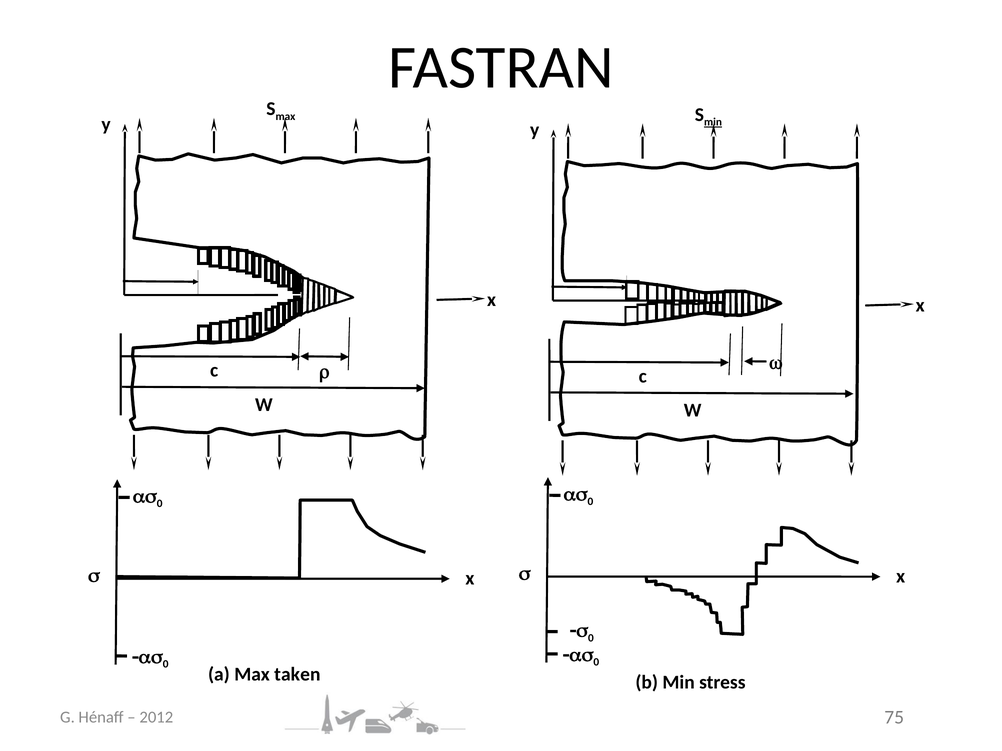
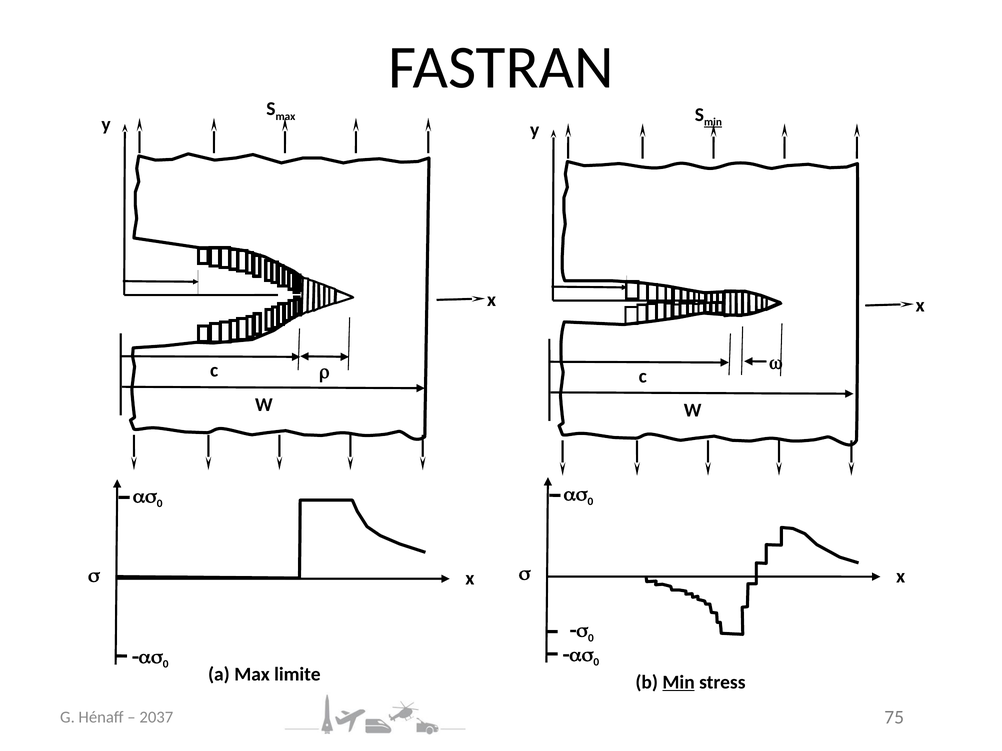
taken: taken -> limite
Min at (679, 683) underline: none -> present
2012: 2012 -> 2037
